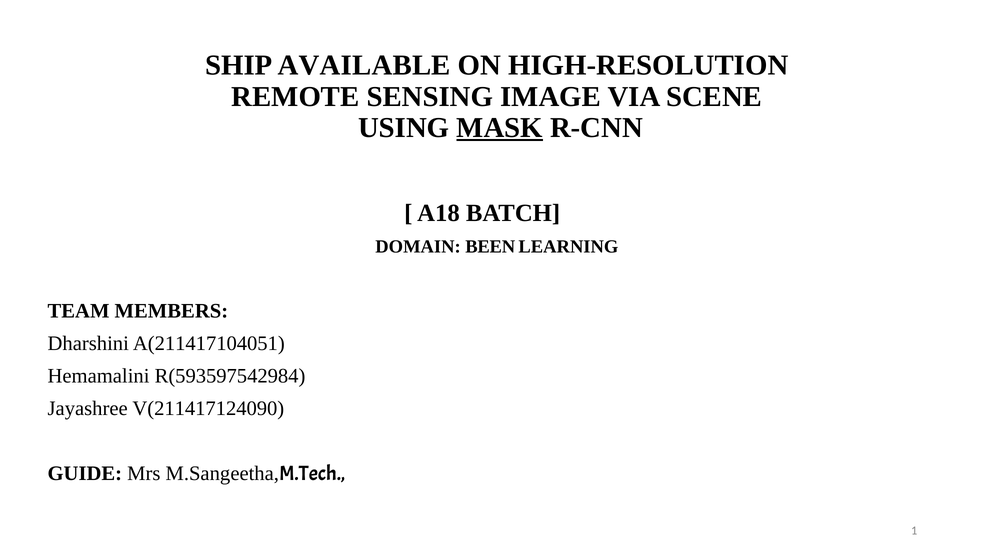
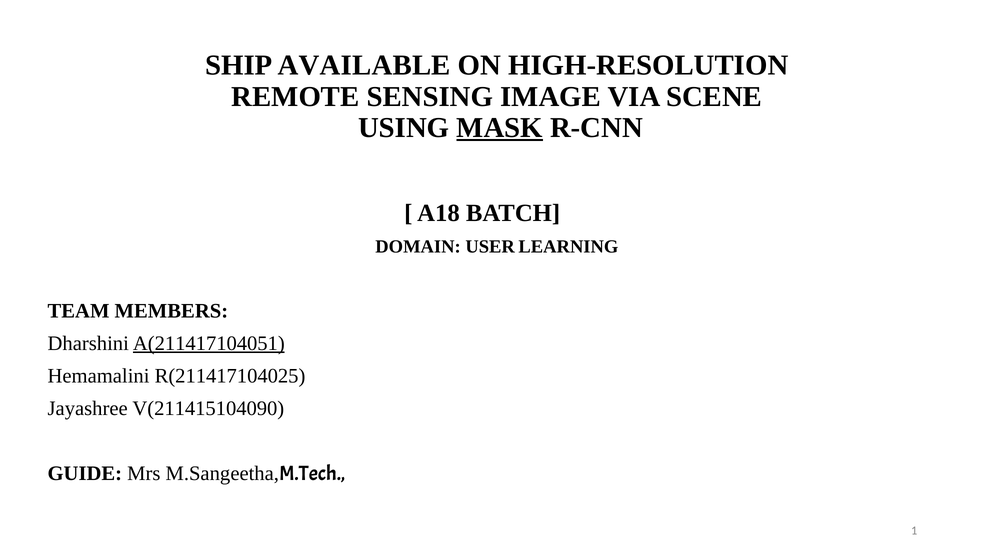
BEEN: BEEN -> USER
A(211417104051 underline: none -> present
R(593597542984: R(593597542984 -> R(211417104025
V(211417124090: V(211417124090 -> V(211415104090
